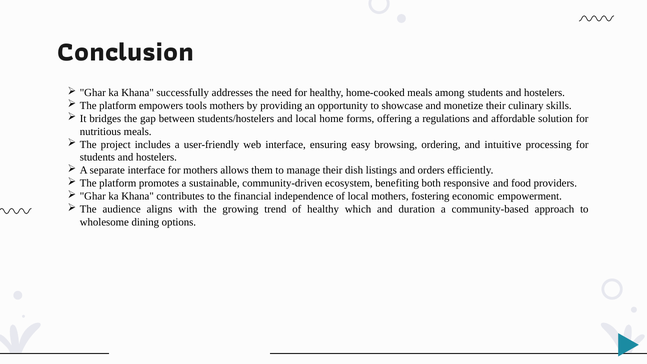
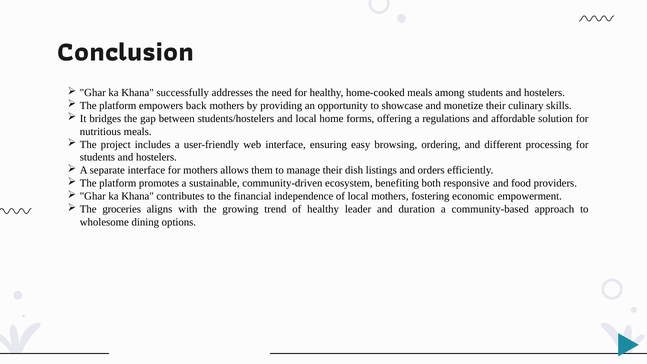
tools: tools -> back
intuitive: intuitive -> different
audience: audience -> groceries
which: which -> leader
